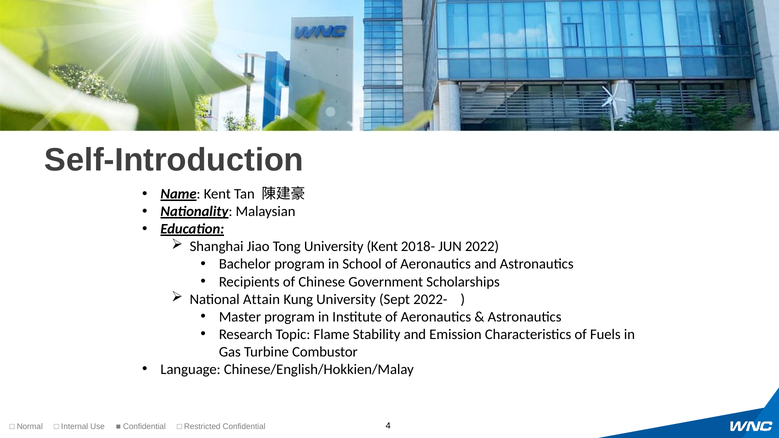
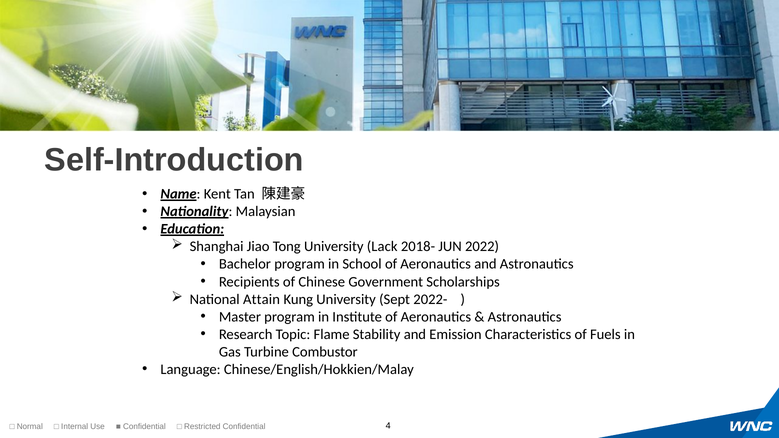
University Kent: Kent -> Lack
